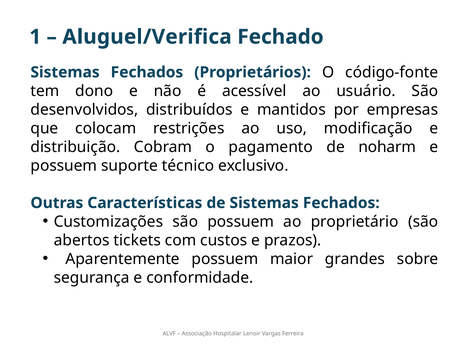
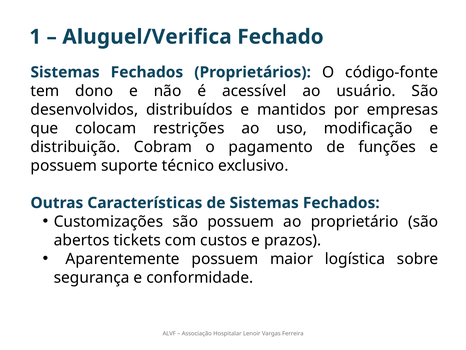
noharm: noharm -> funções
grandes: grandes -> logística
